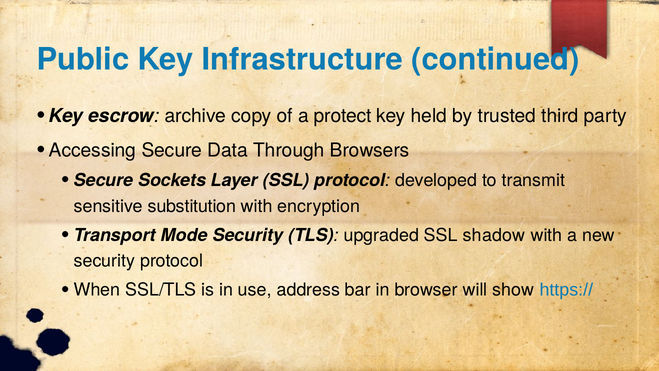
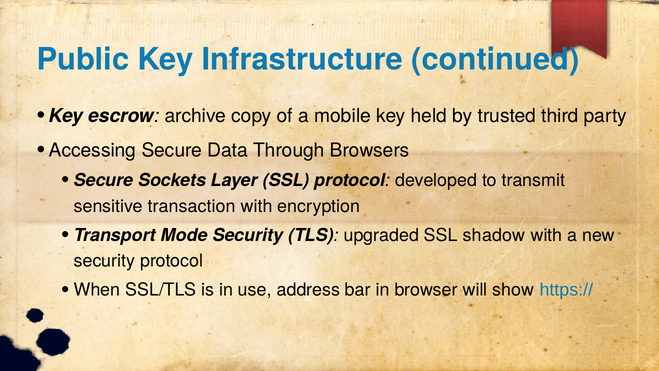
protect: protect -> mobile
substitution: substitution -> transaction
